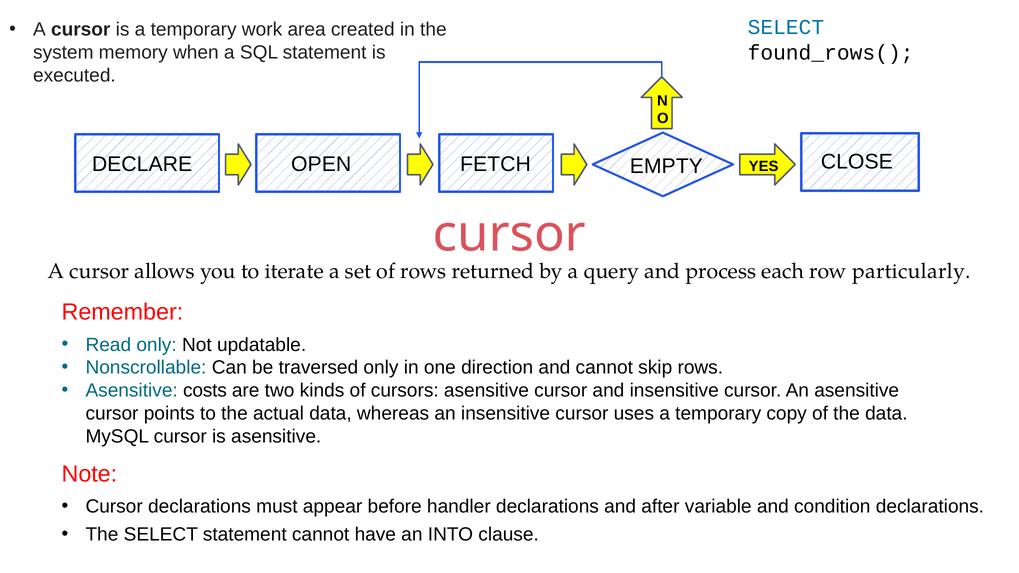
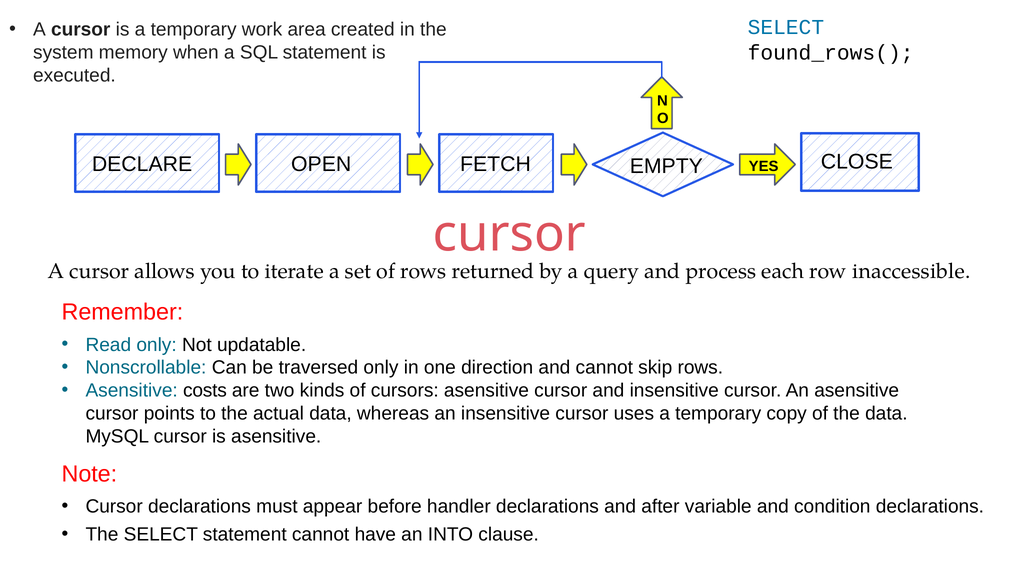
particularly: particularly -> inaccessible
